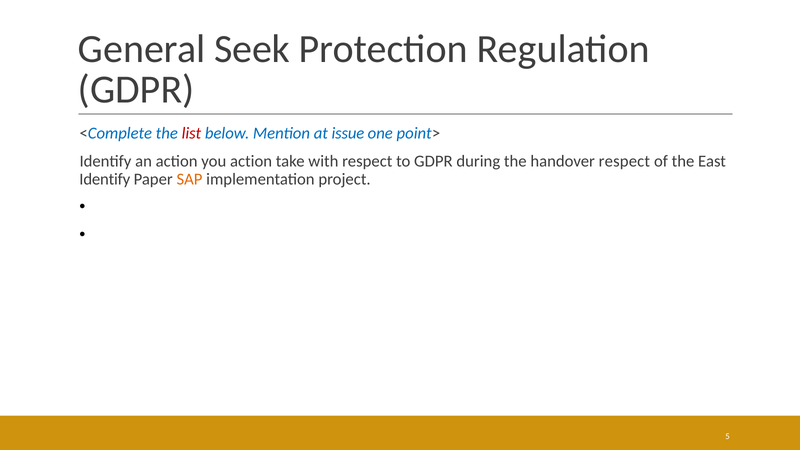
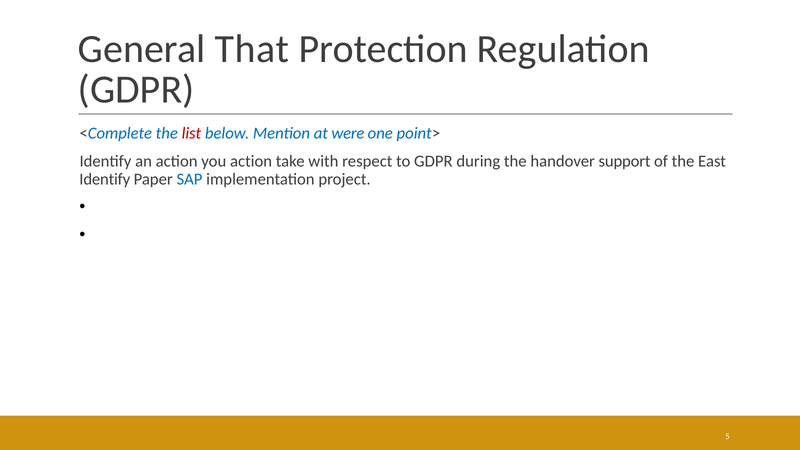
Seek: Seek -> That
issue: issue -> were
handover respect: respect -> support
SAP colour: orange -> blue
